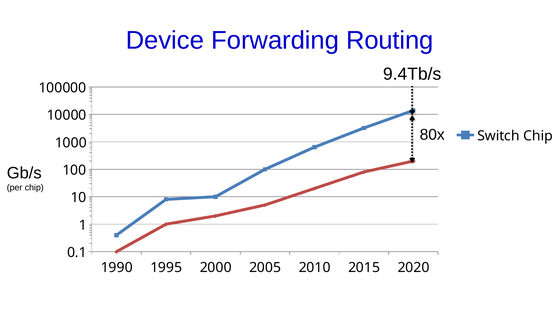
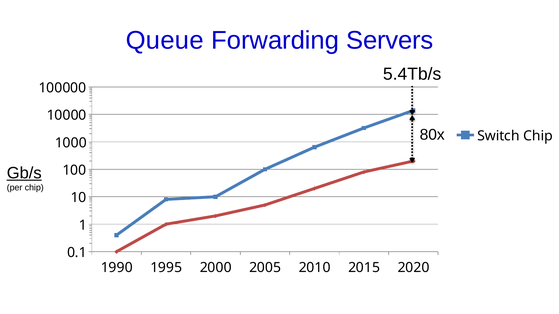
Device: Device -> Queue
Routing: Routing -> Servers
9.4Tb/s: 9.4Tb/s -> 5.4Tb/s
Gb/s underline: none -> present
